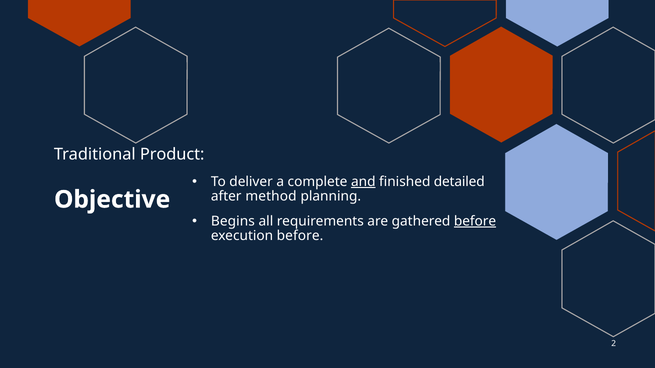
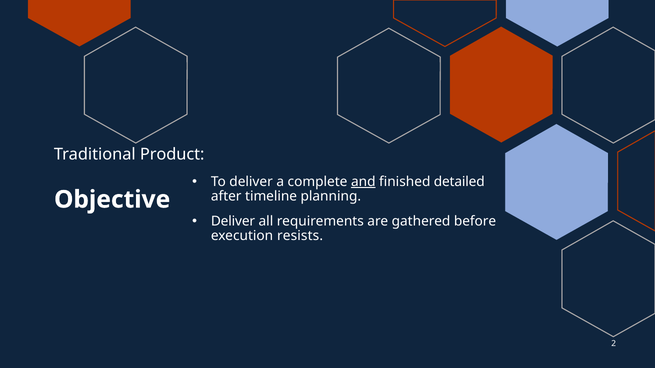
method: method -> timeline
Begins at (233, 222): Begins -> Deliver
before at (475, 222) underline: present -> none
execution before: before -> resists
